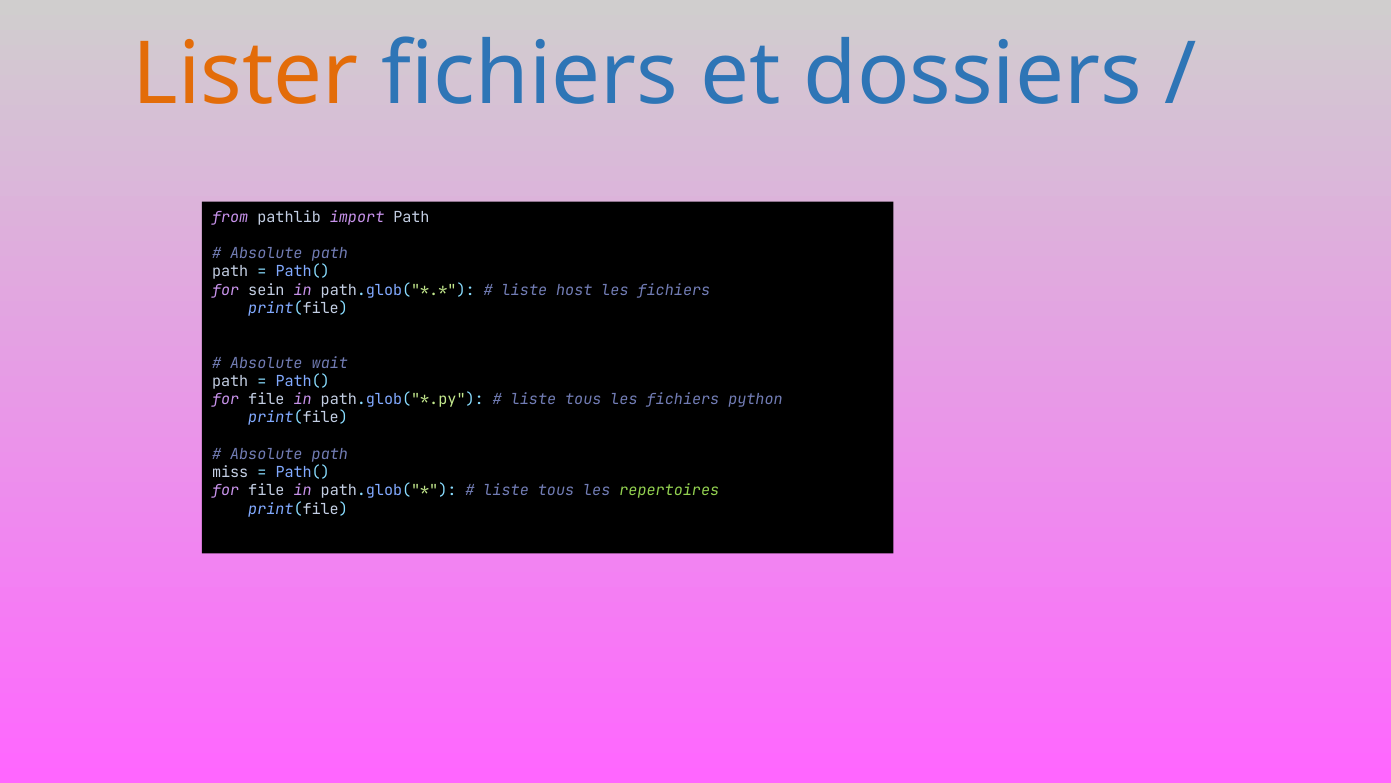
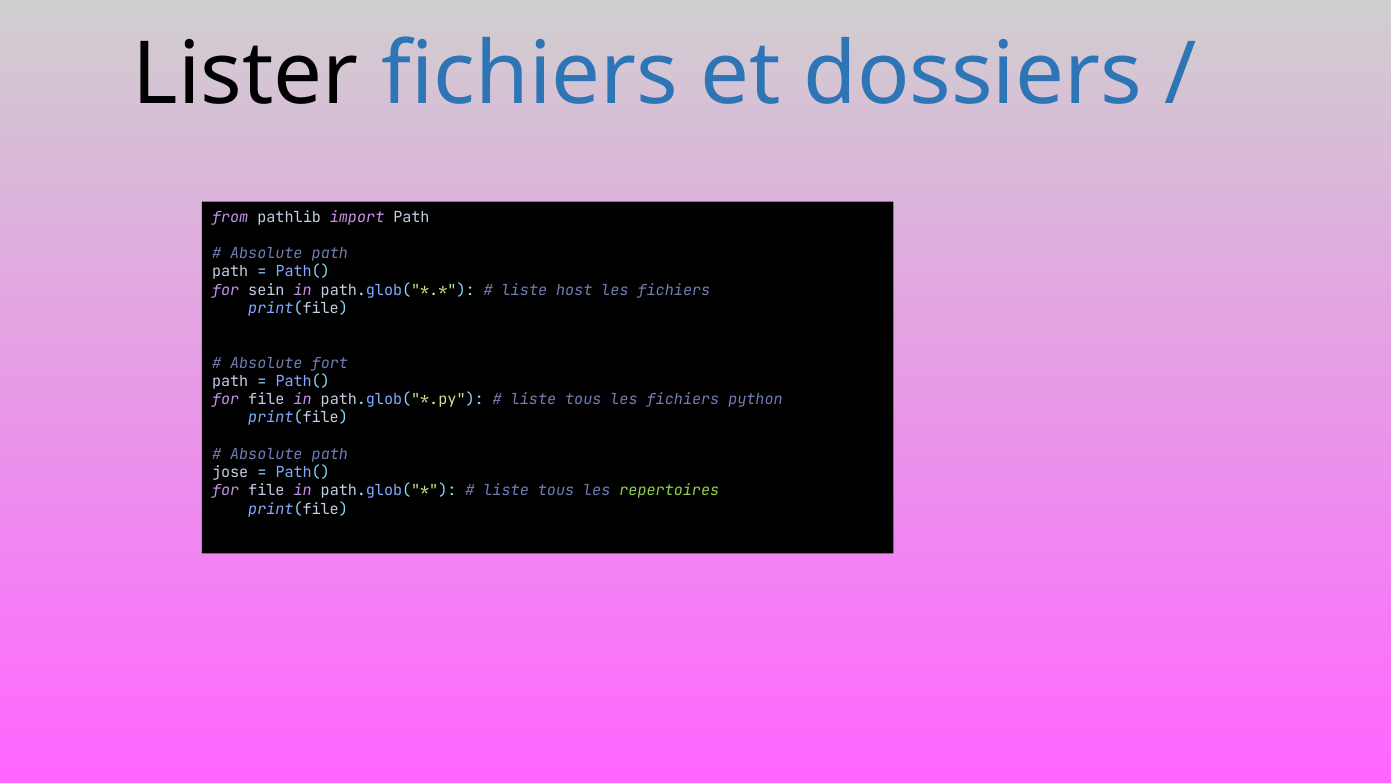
Lister colour: orange -> black
wait: wait -> fort
miss: miss -> jose
